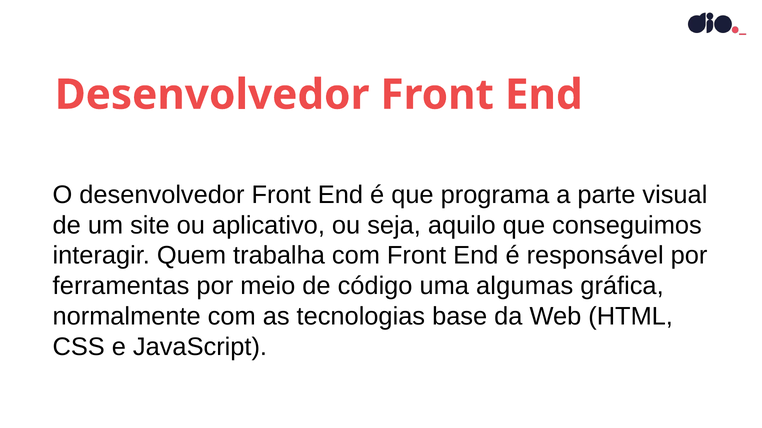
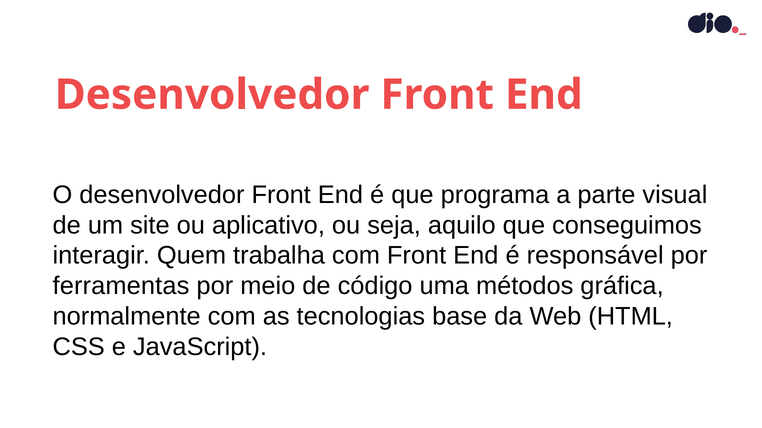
algumas: algumas -> métodos
